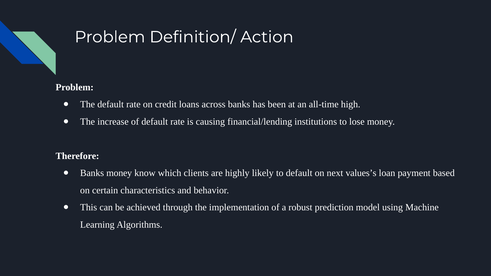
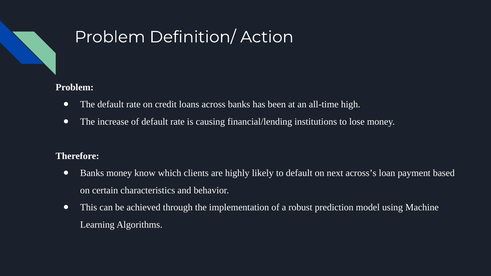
values’s: values’s -> across’s
